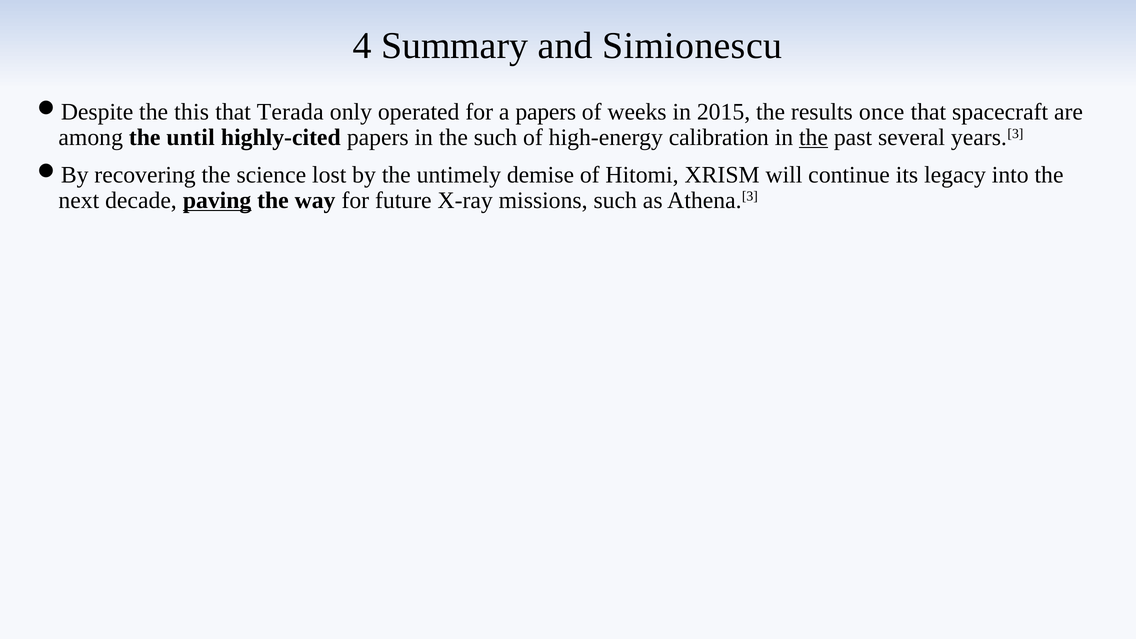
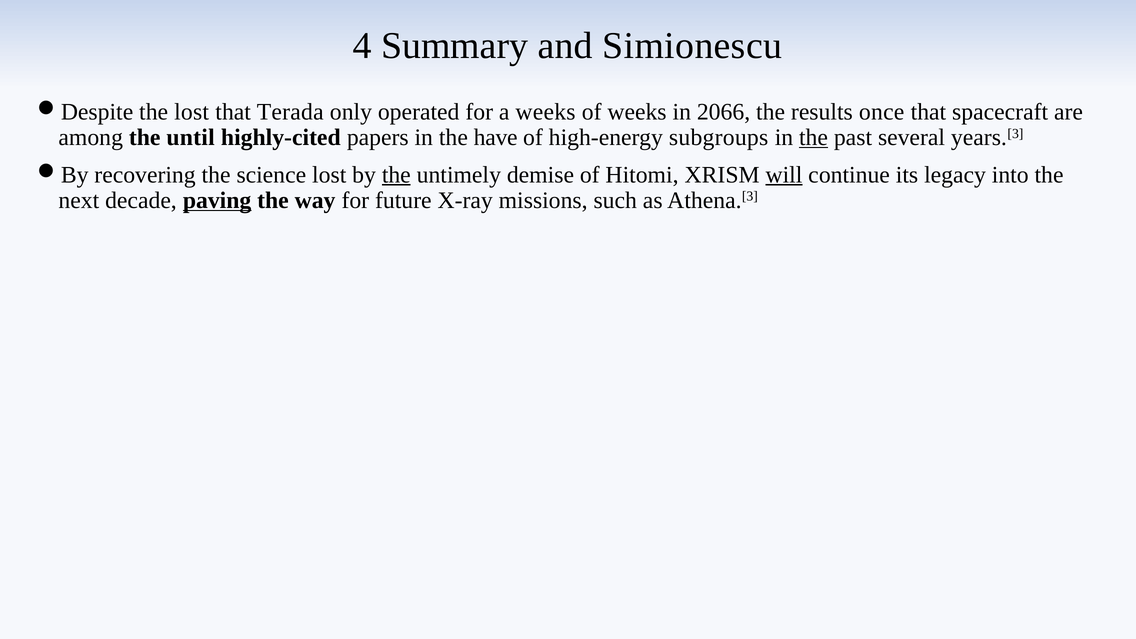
the this: this -> lost
a papers: papers -> weeks
2015: 2015 -> 2066
the such: such -> have
calibration: calibration -> subgroups
the at (396, 175) underline: none -> present
will underline: none -> present
